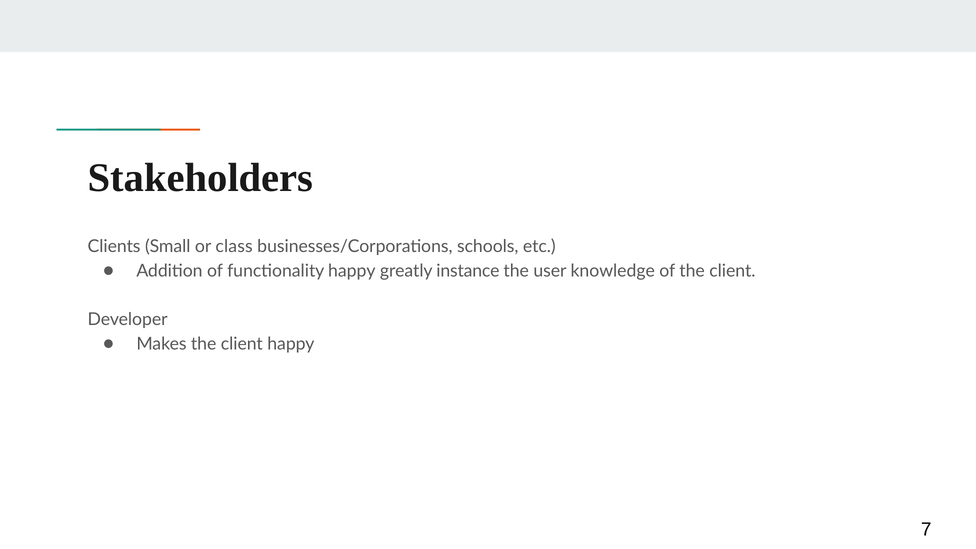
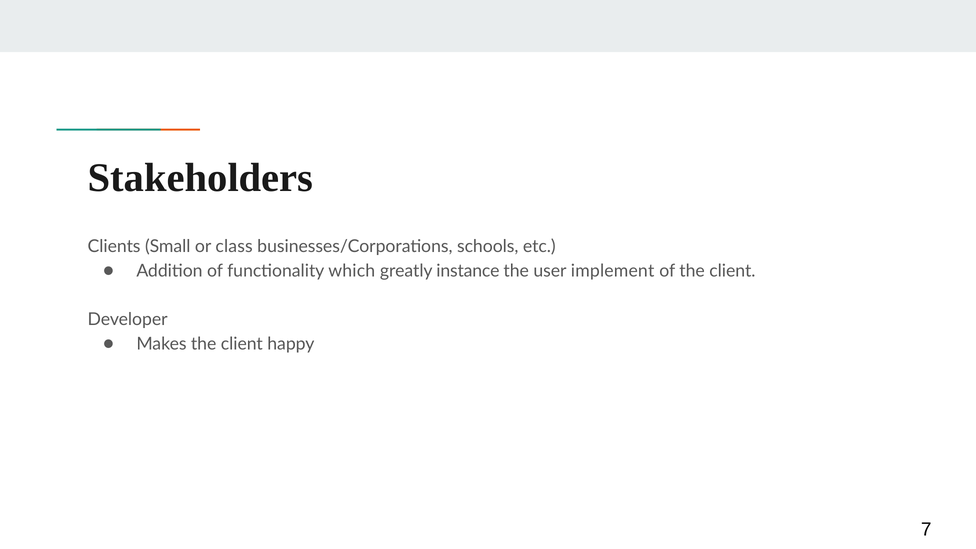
functionality happy: happy -> which
knowledge: knowledge -> implement
